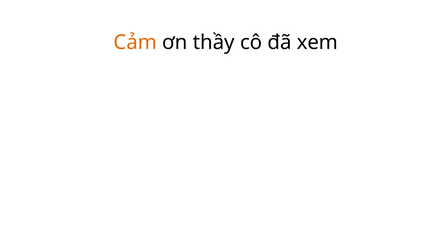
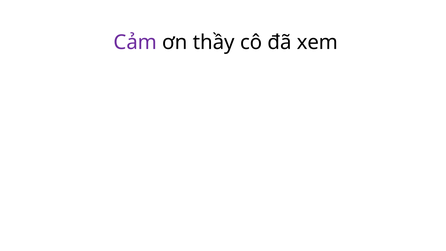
Cảm colour: orange -> purple
